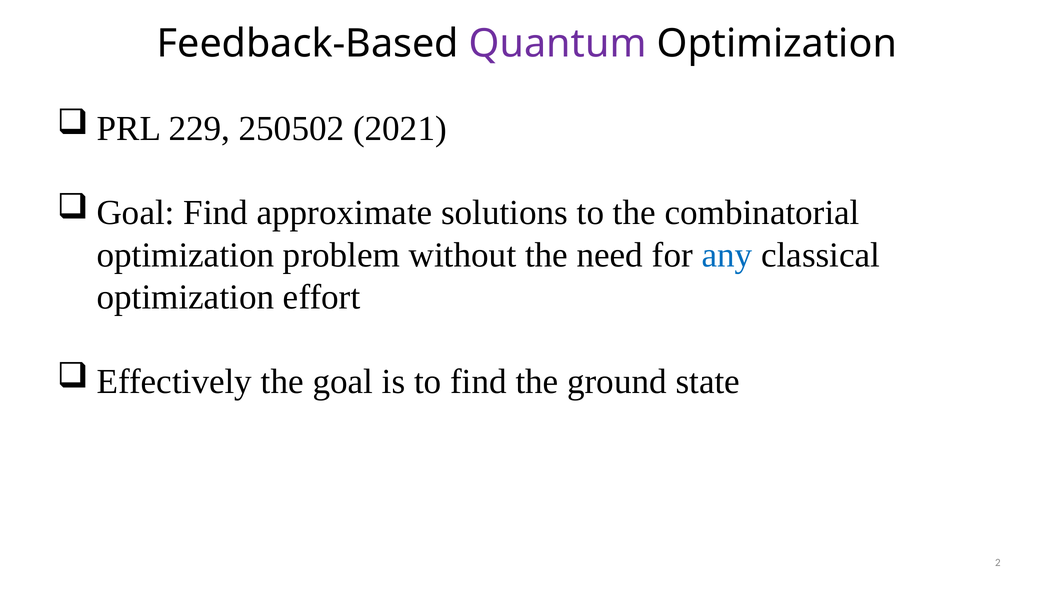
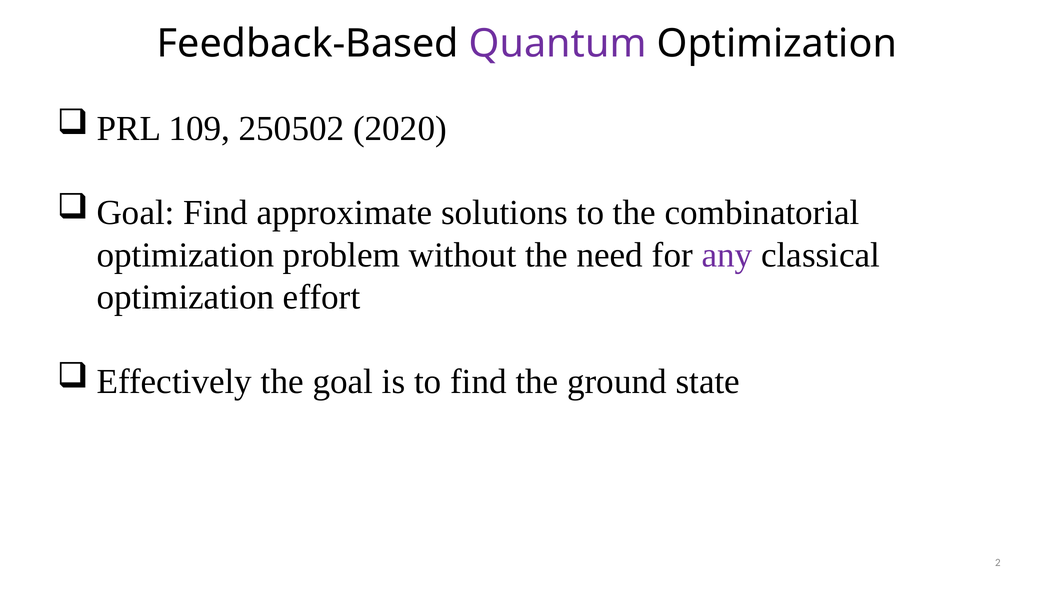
229: 229 -> 109
2021: 2021 -> 2020
any colour: blue -> purple
